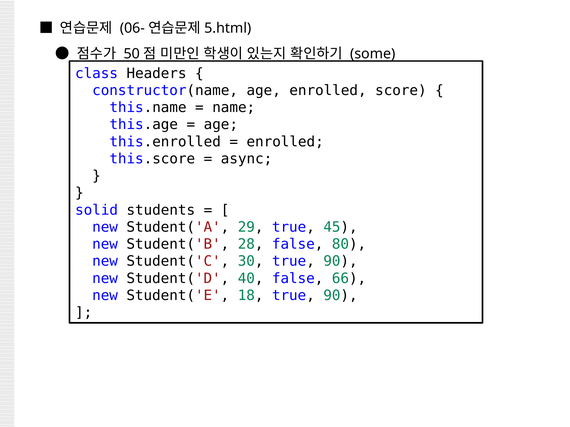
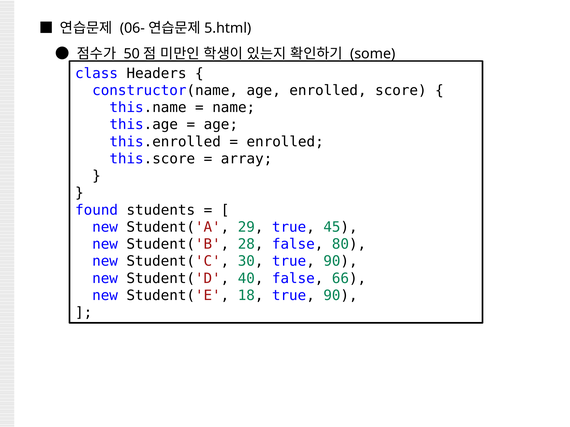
async: async -> array
solid: solid -> found
